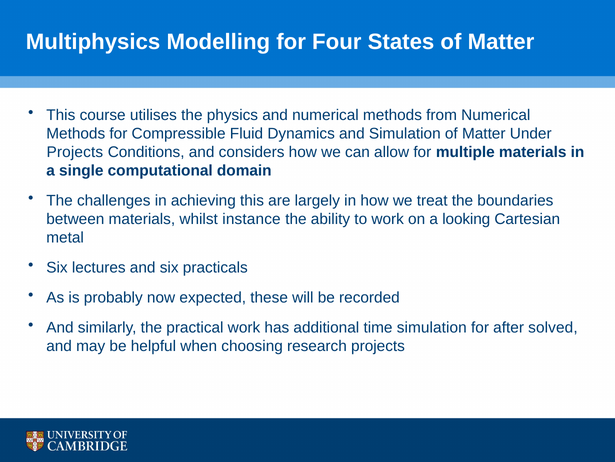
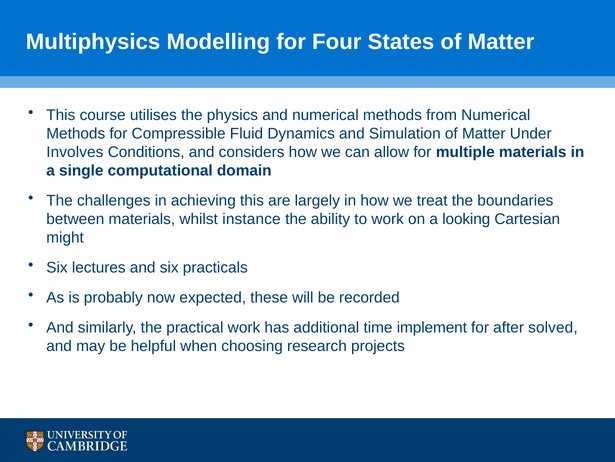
Projects at (75, 152): Projects -> Involves
metal: metal -> might
time simulation: simulation -> implement
